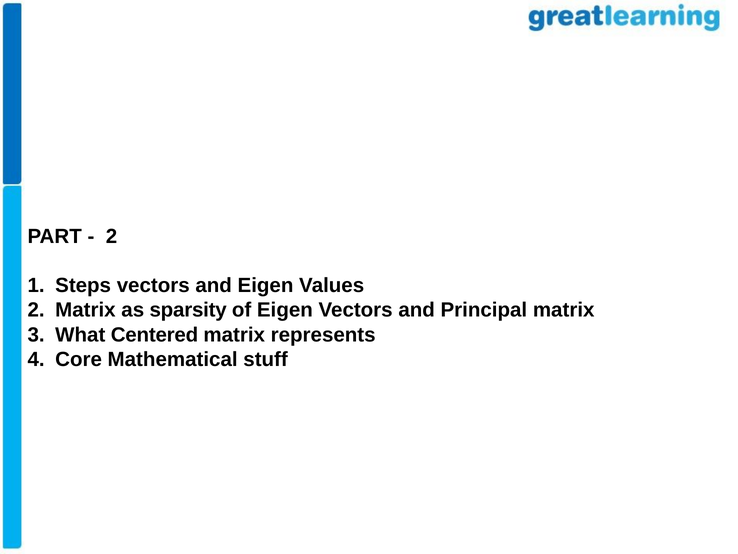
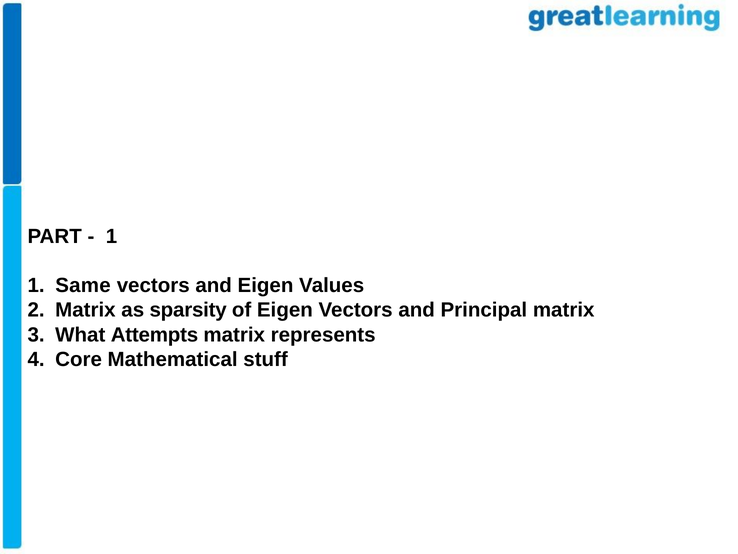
2 at (112, 236): 2 -> 1
Steps: Steps -> Same
Centered: Centered -> Attempts
